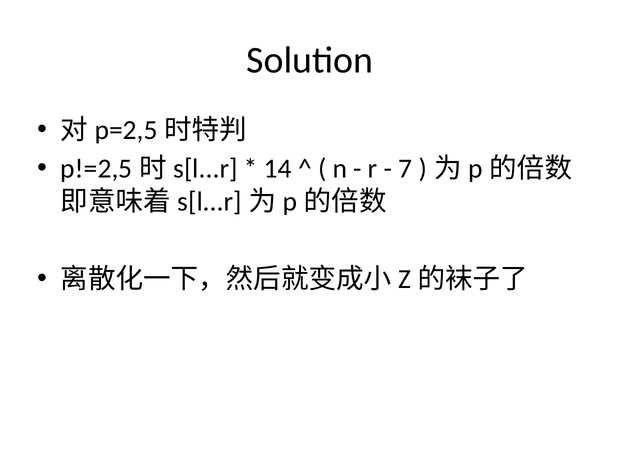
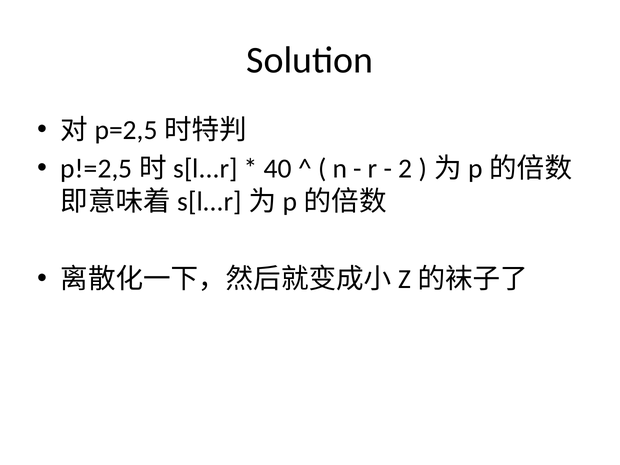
14: 14 -> 40
7: 7 -> 2
